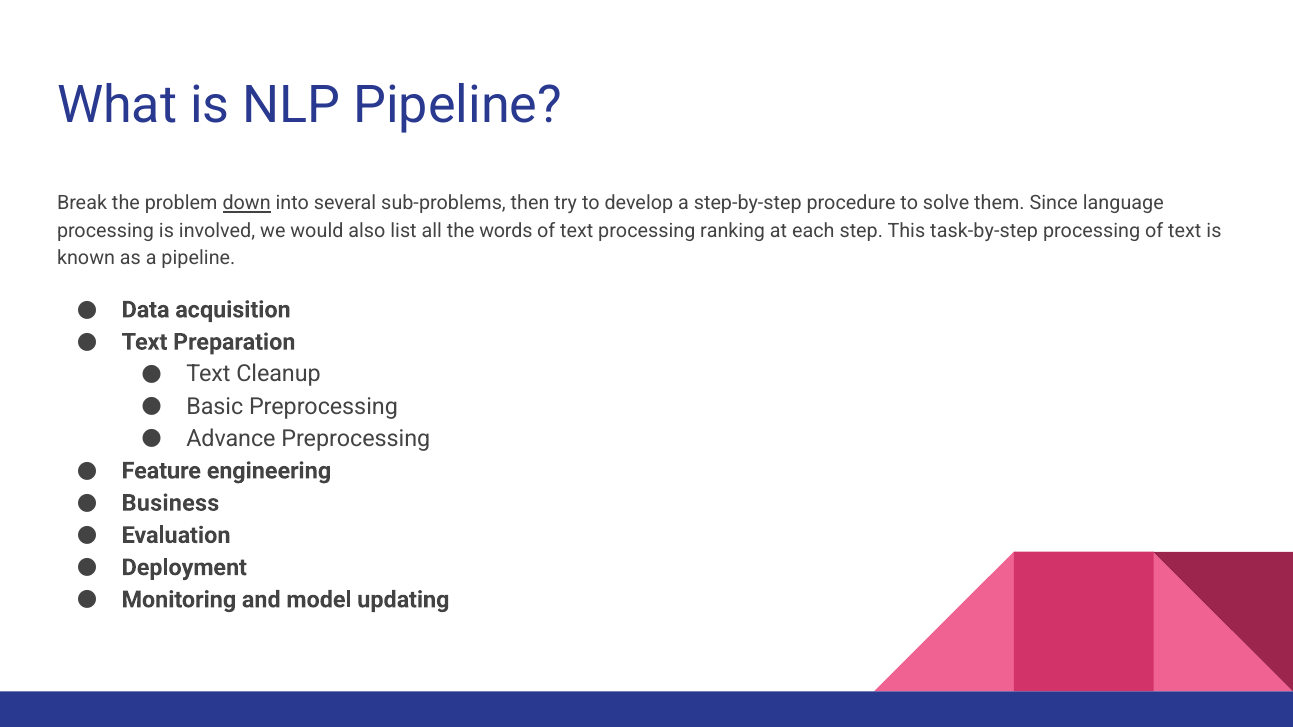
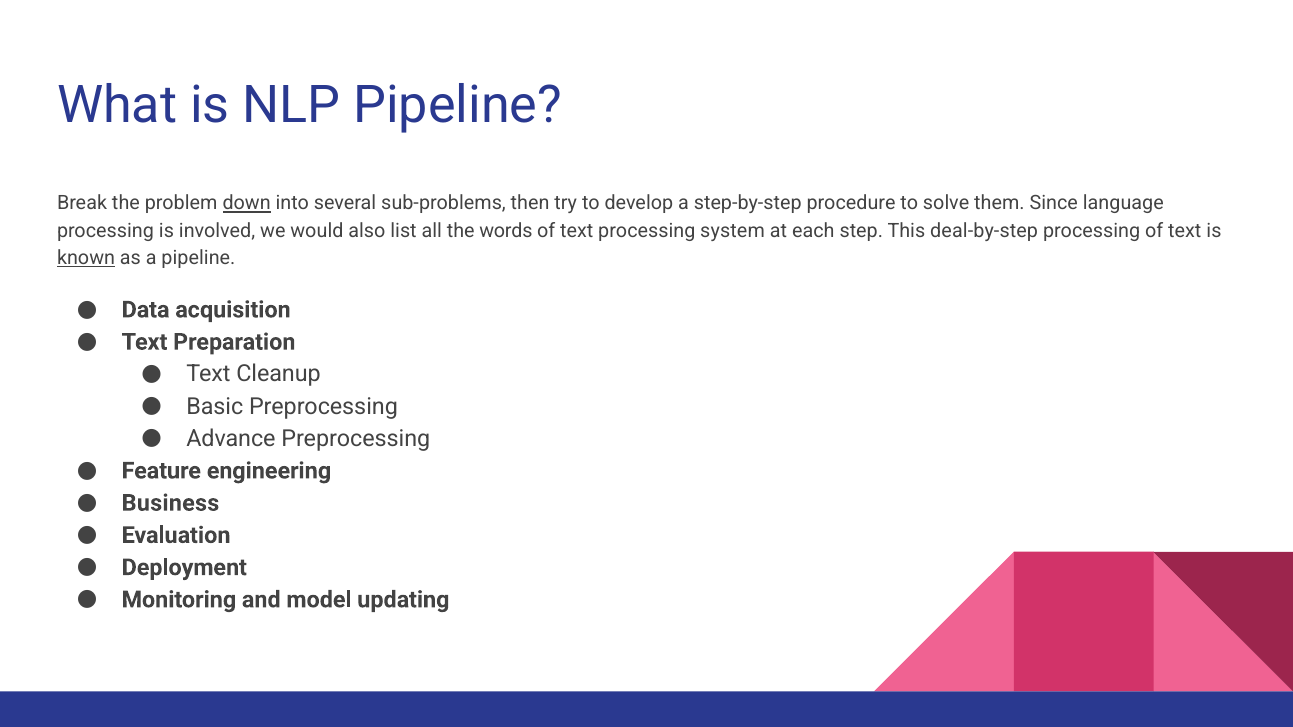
ranking: ranking -> system
task-by-step: task-by-step -> deal-by-step
known underline: none -> present
